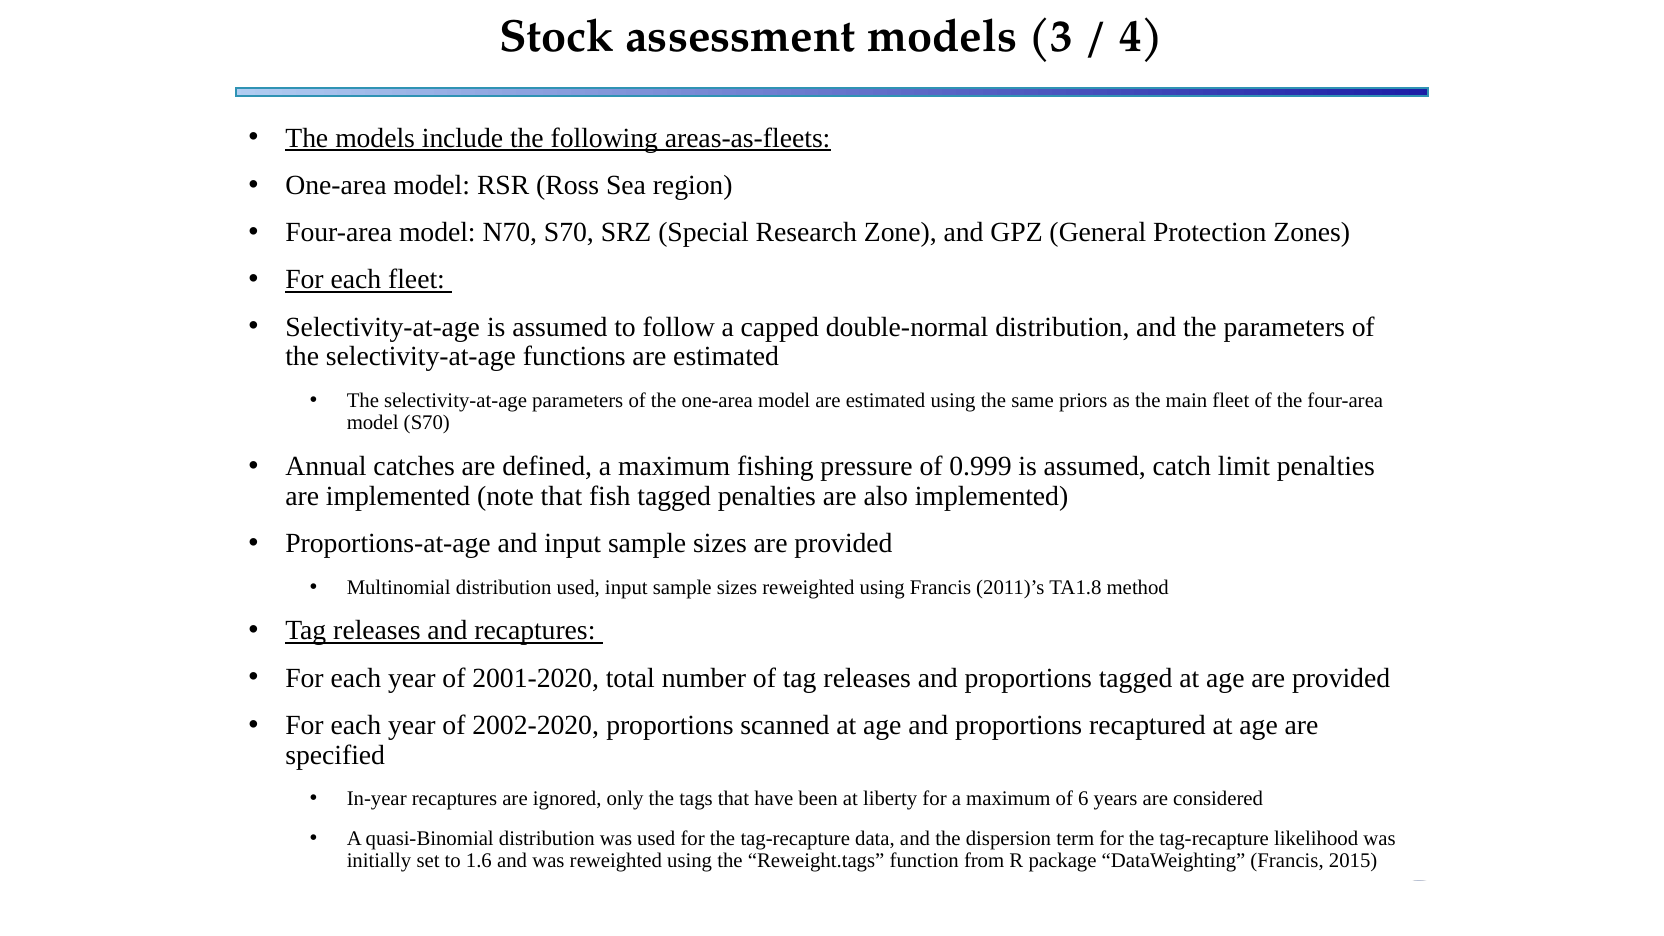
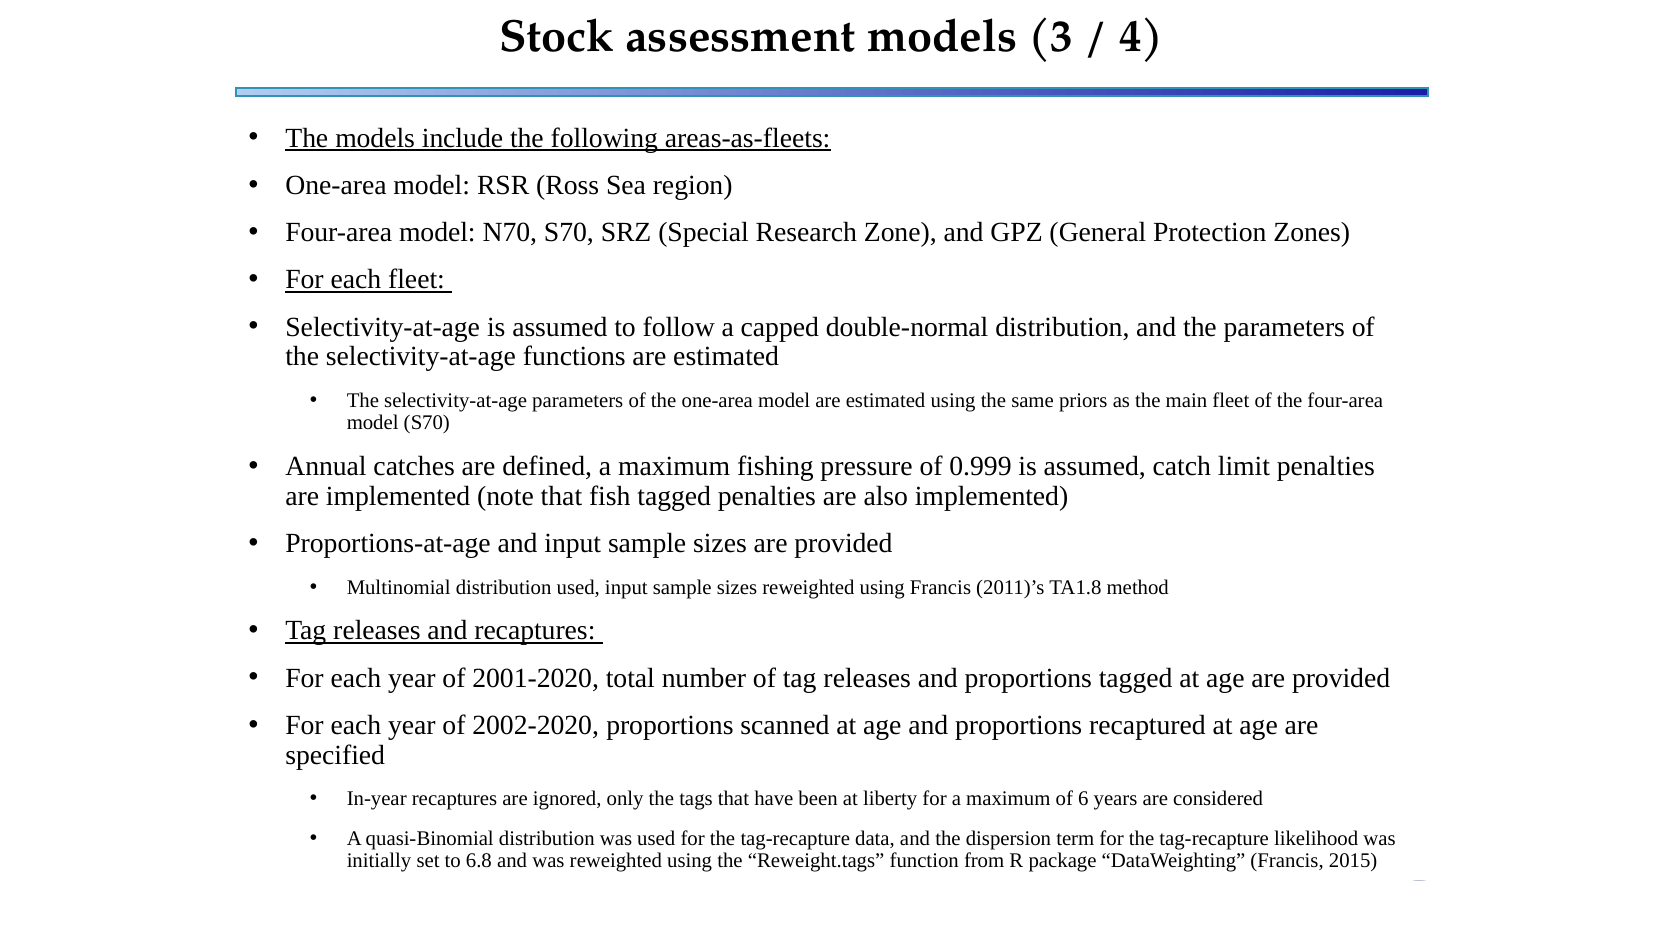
1.6: 1.6 -> 6.8
